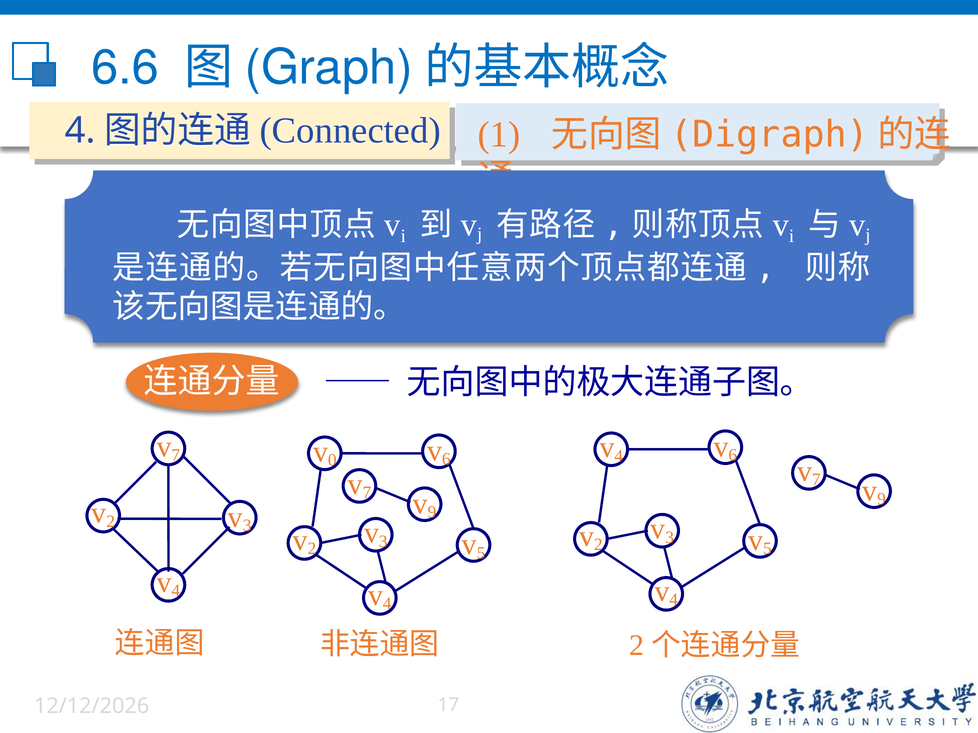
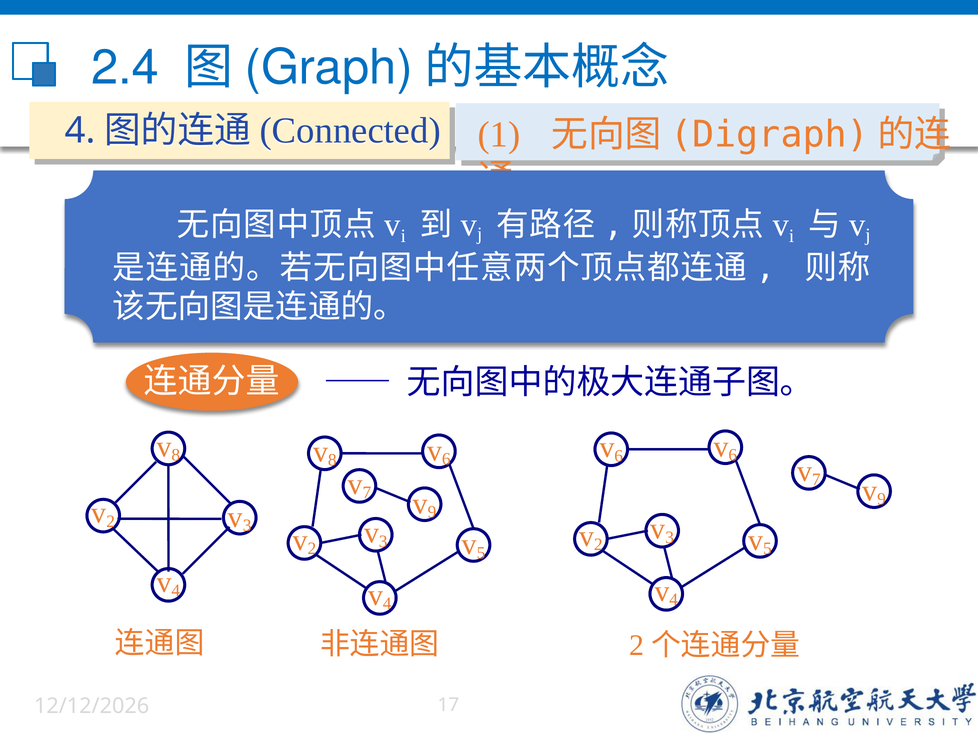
6.6: 6.6 -> 2.4
7 at (176, 455): 7 -> 8
4 at (619, 456): 4 -> 6
0 at (332, 460): 0 -> 8
